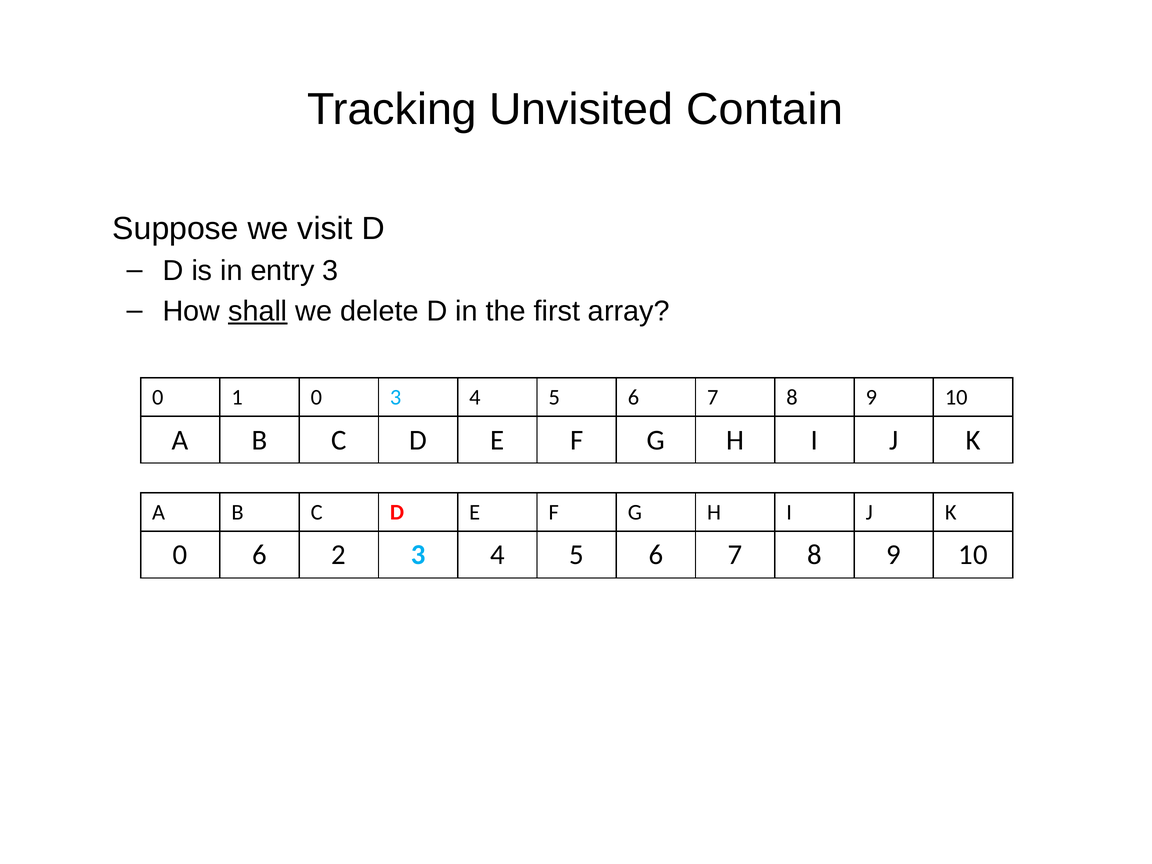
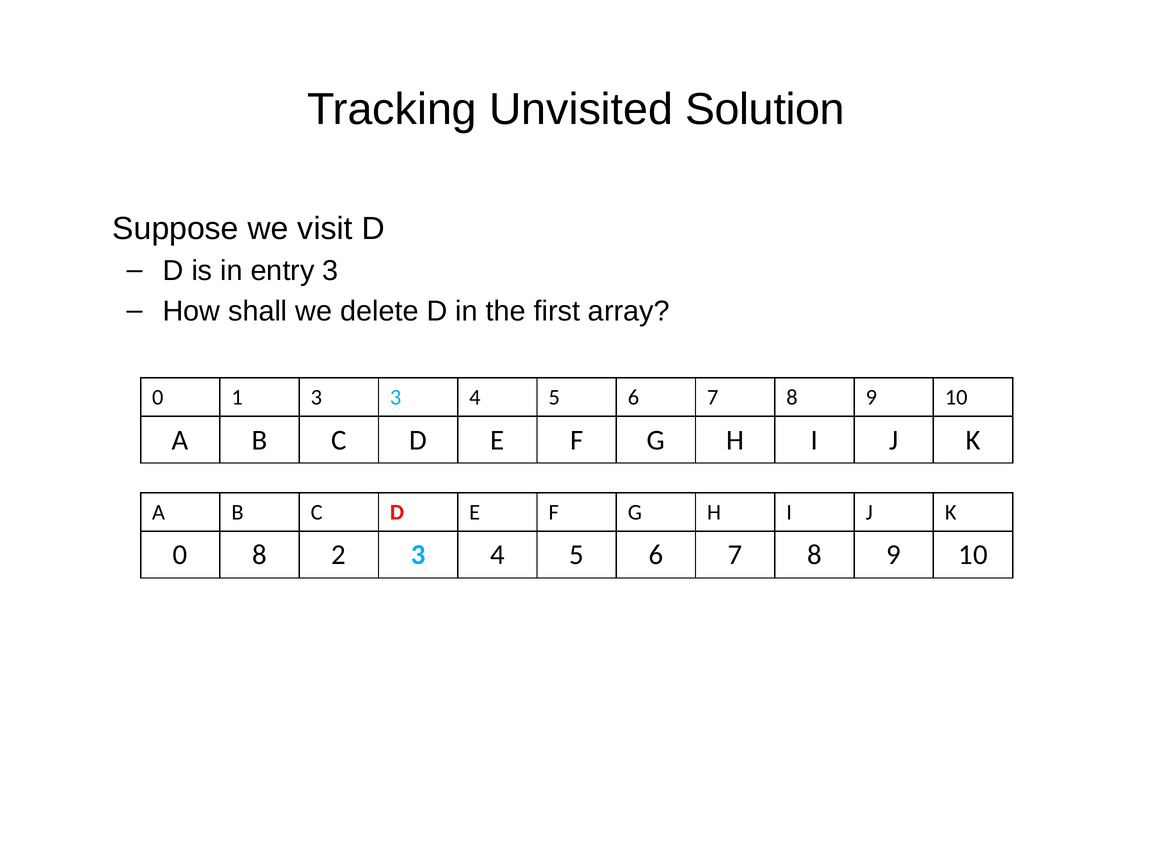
Contain: Contain -> Solution
shall underline: present -> none
1 0: 0 -> 3
0 6: 6 -> 8
